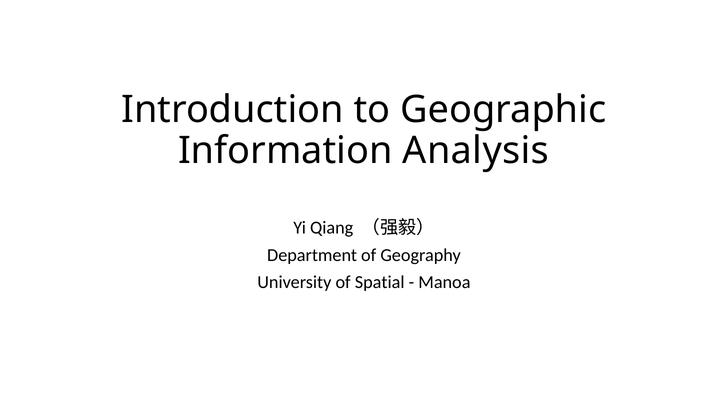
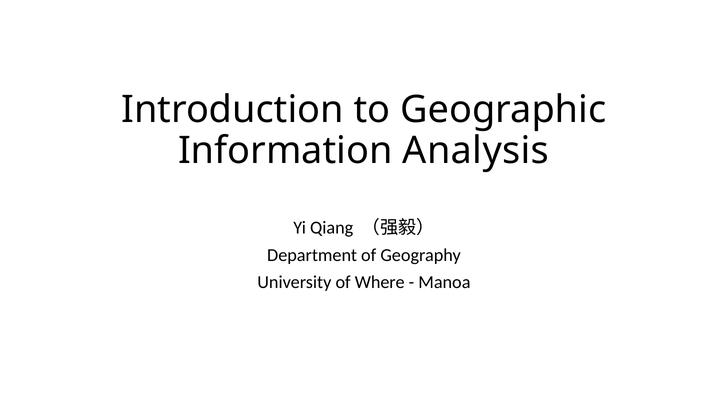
Spatial: Spatial -> Where
